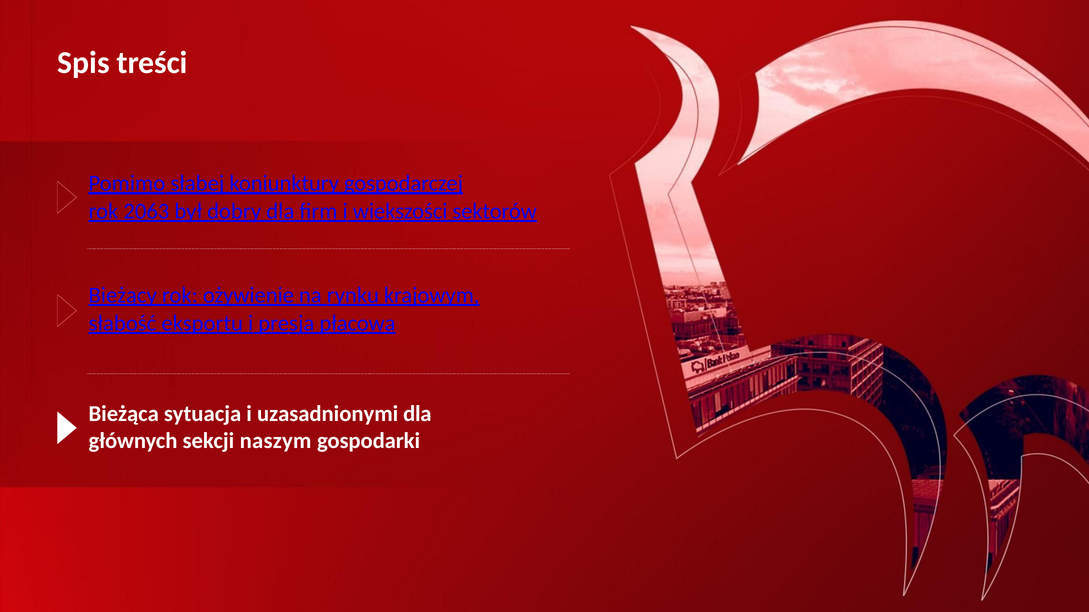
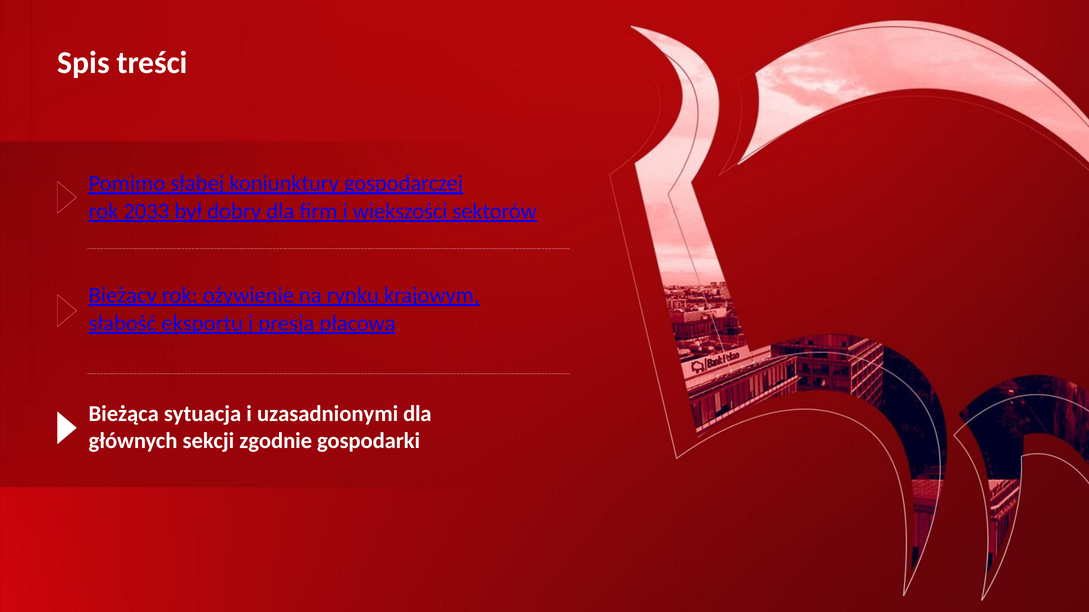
2063: 2063 -> 2033
naszym: naszym -> zgodnie
